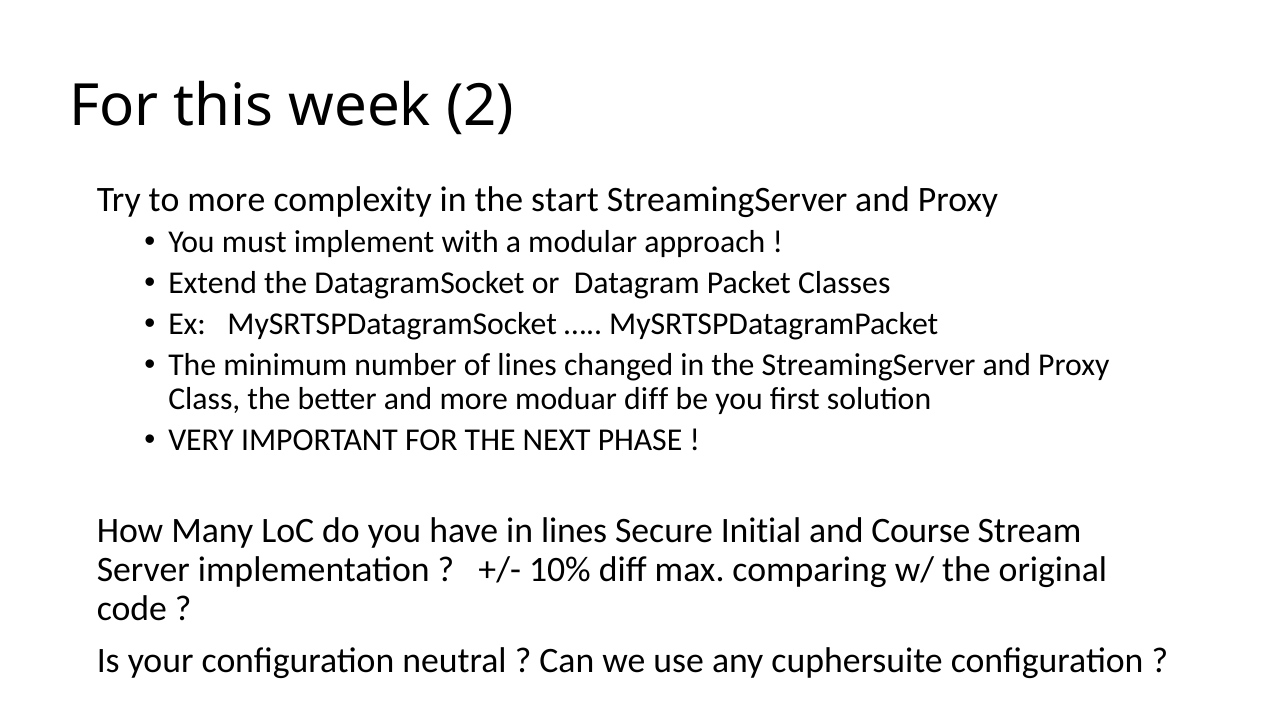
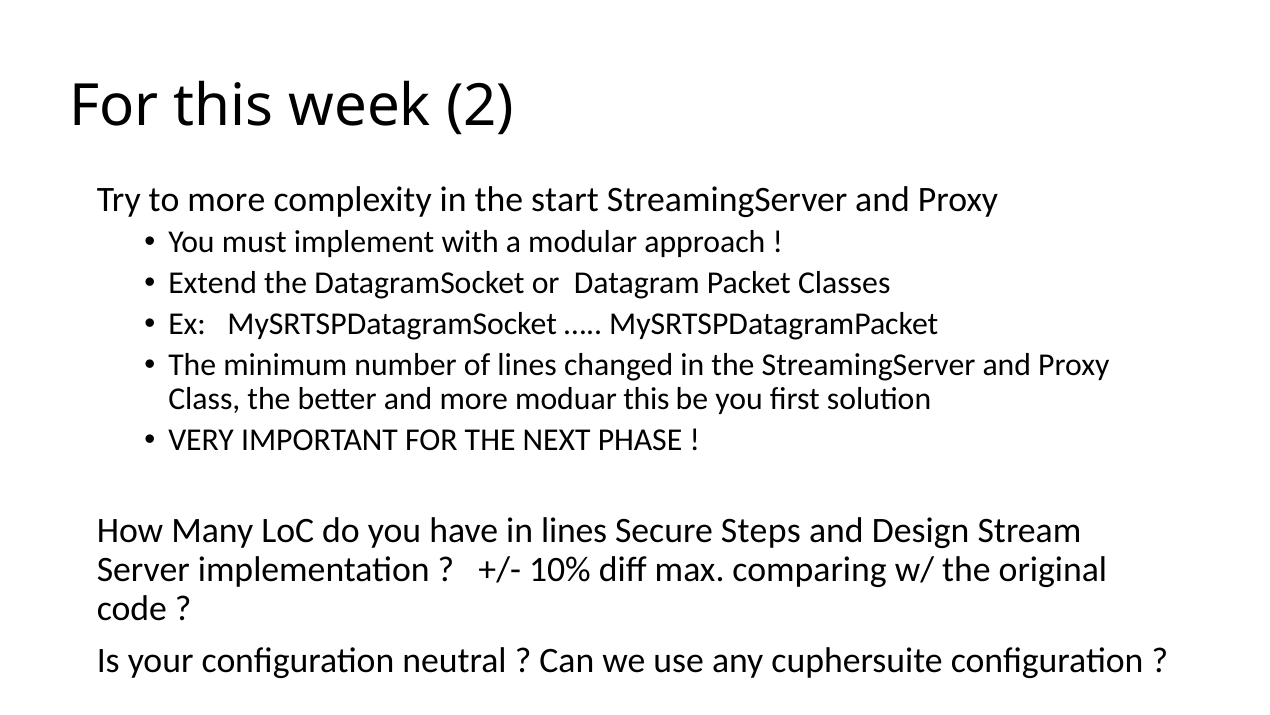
moduar diff: diff -> this
Initial: Initial -> Steps
Course: Course -> Design
